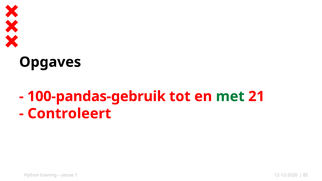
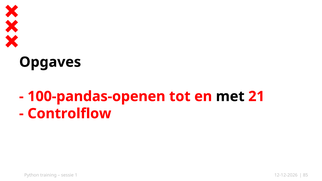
100-pandas-gebruik: 100-pandas-gebruik -> 100-pandas-openen
met colour: green -> black
Controleert: Controleert -> Controlflow
